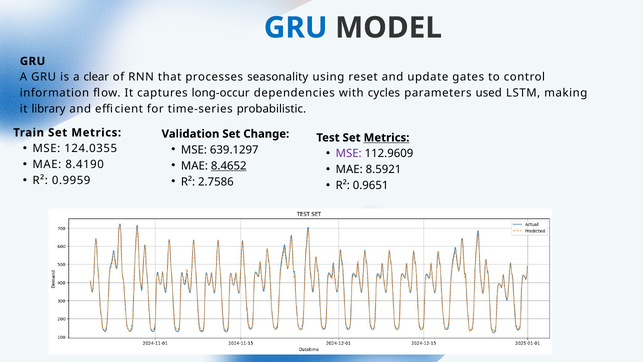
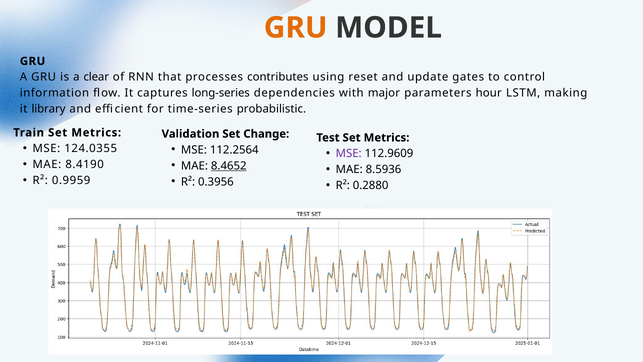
GRU at (296, 28) colour: blue -> orange
seasonality: seasonality -> contributes
long-occur: long-occur -> long-series
cycles: cycles -> major
used: used -> hour
Metrics at (387, 138) underline: present -> none
639.1297: 639.1297 -> 112.2564
8.5921: 8.5921 -> 8.5936
2.7586: 2.7586 -> 0.3956
0.9651: 0.9651 -> 0.2880
